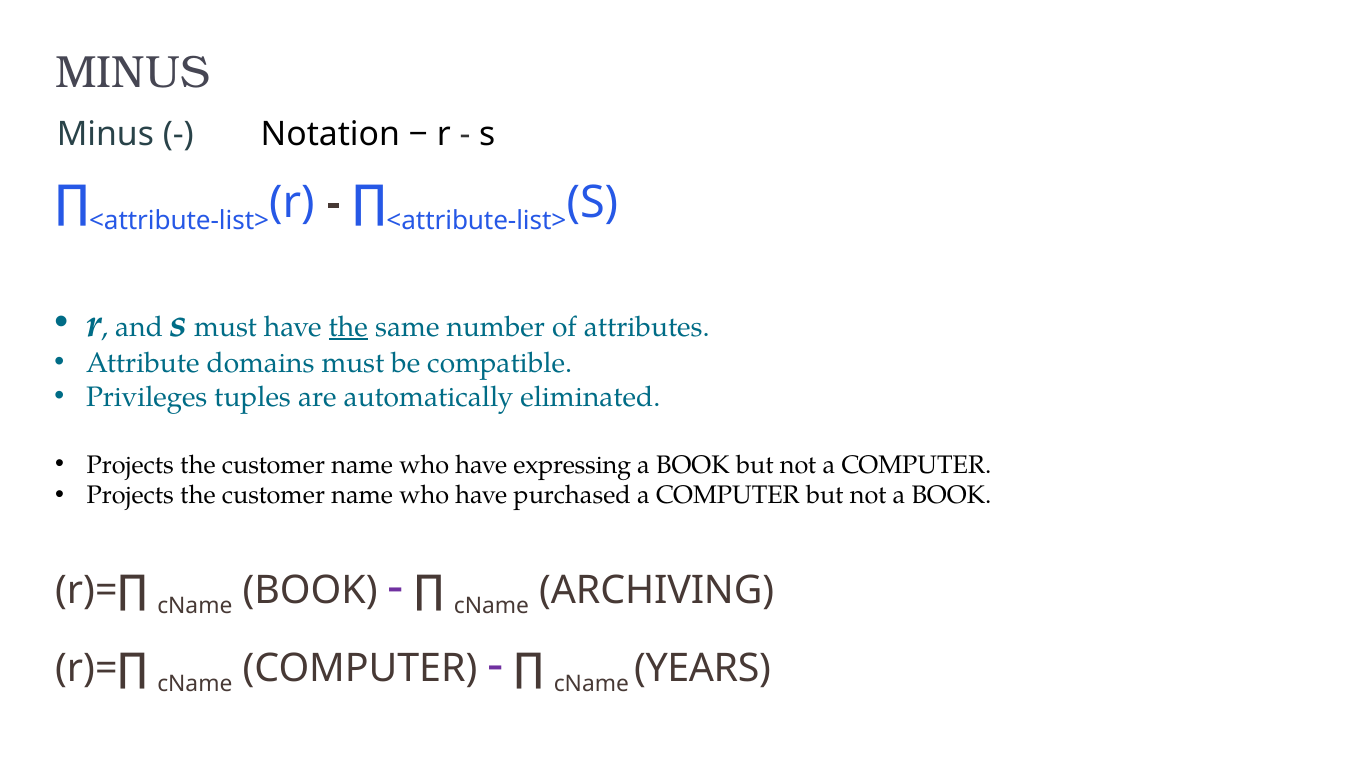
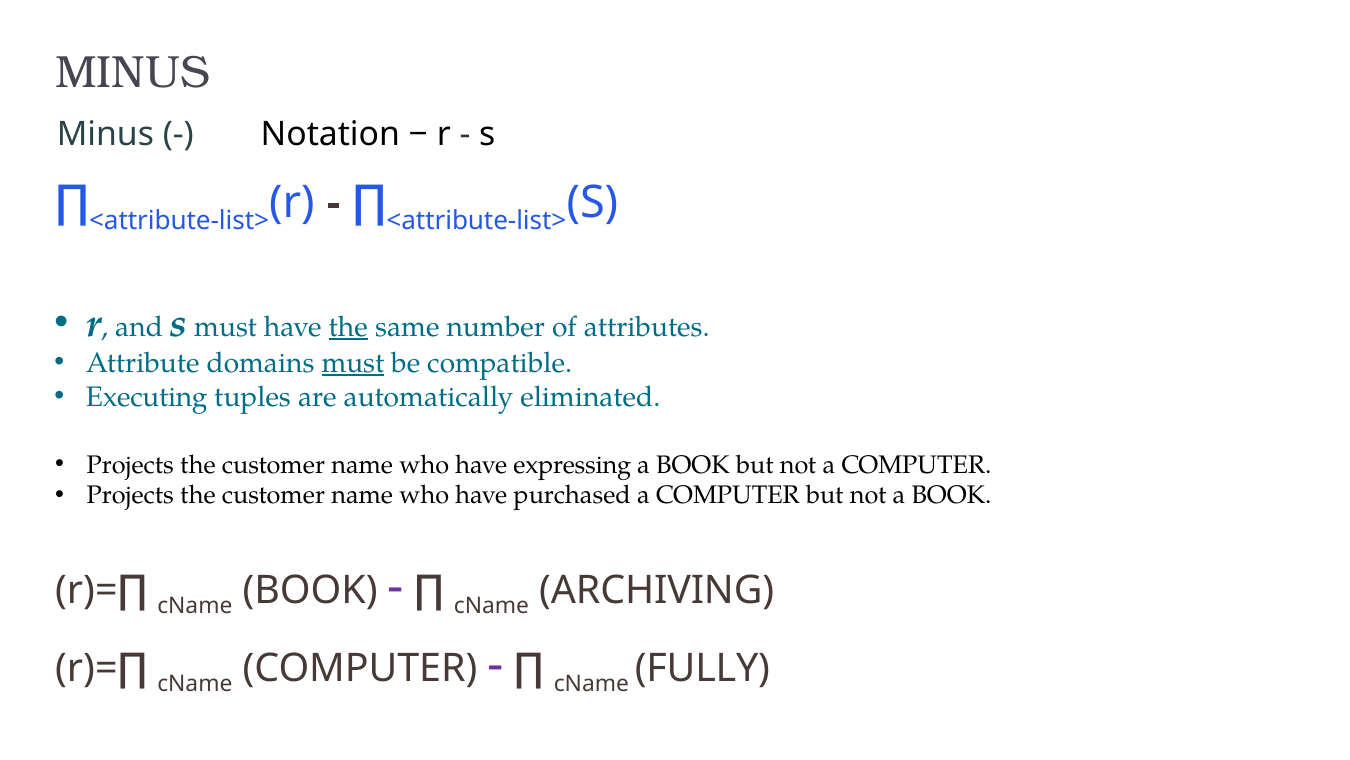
must at (353, 363) underline: none -> present
Privileges: Privileges -> Executing
YEARS: YEARS -> FULLY
